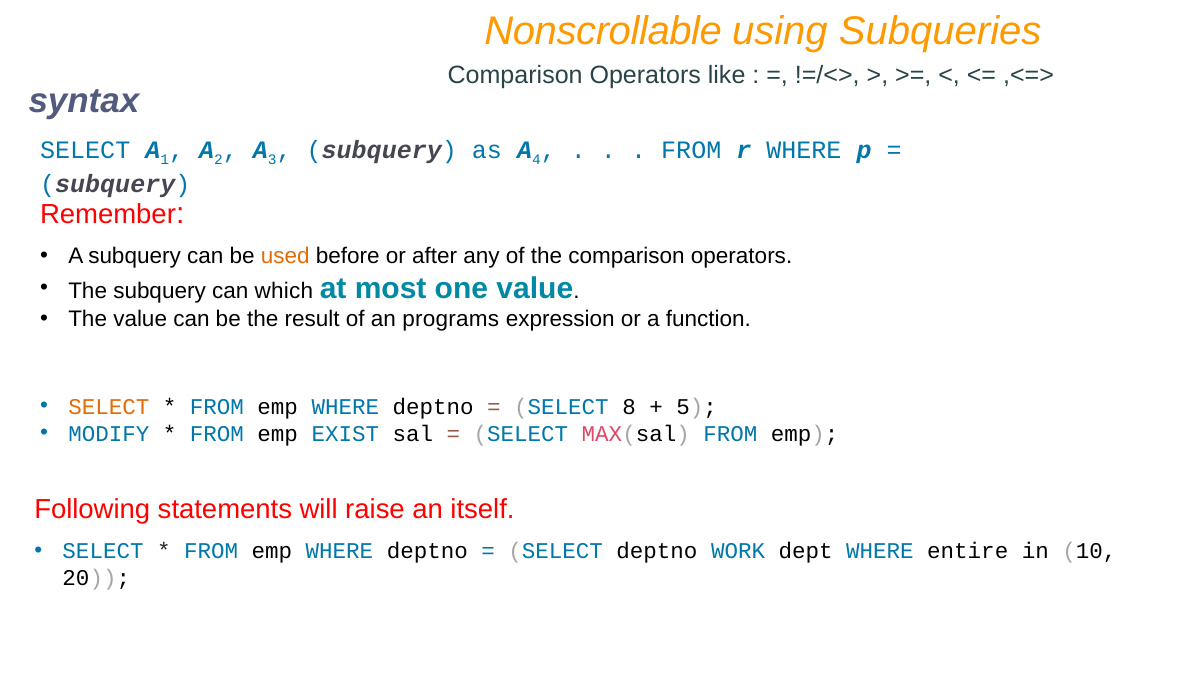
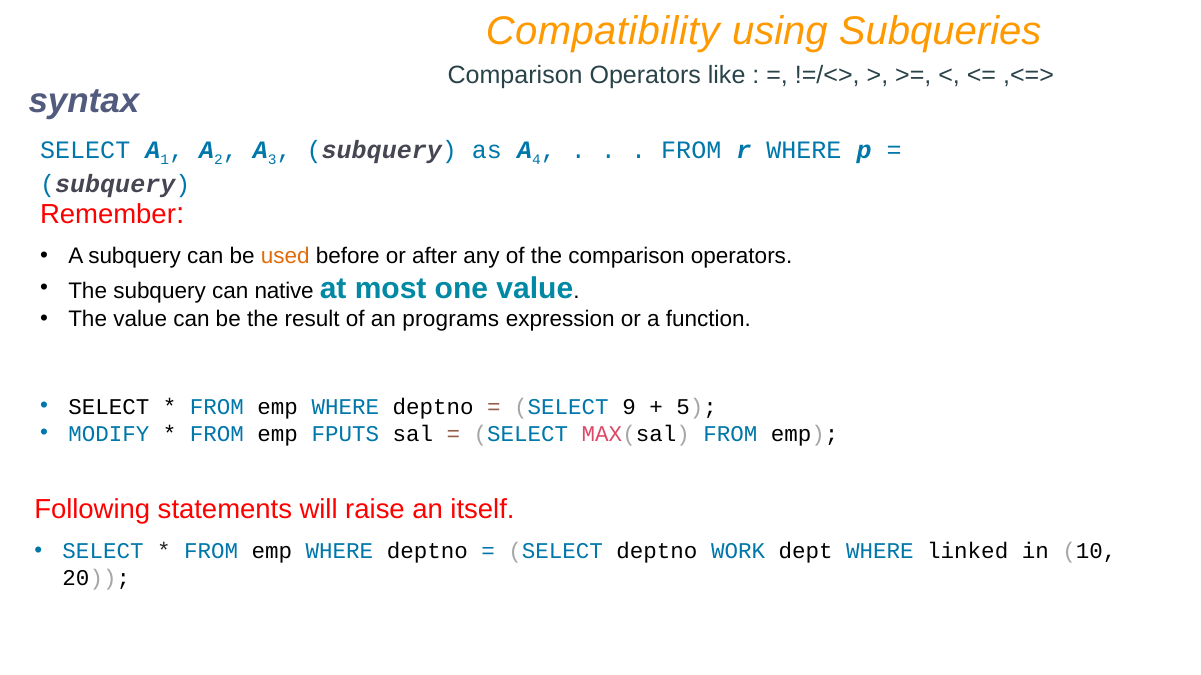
Nonscrollable: Nonscrollable -> Compatibility
which: which -> native
SELECT at (109, 407) colour: orange -> black
8: 8 -> 9
EXIST: EXIST -> FPUTS
entire: entire -> linked
